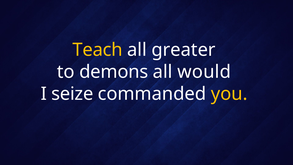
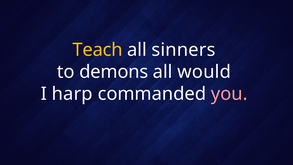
greater: greater -> sinners
seize: seize -> harp
you colour: yellow -> pink
